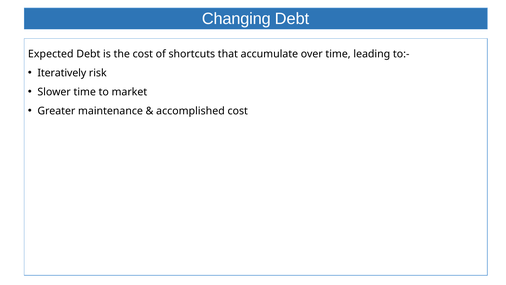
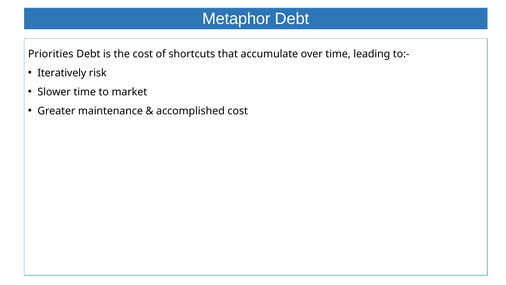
Changing: Changing -> Metaphor
Expected: Expected -> Priorities
